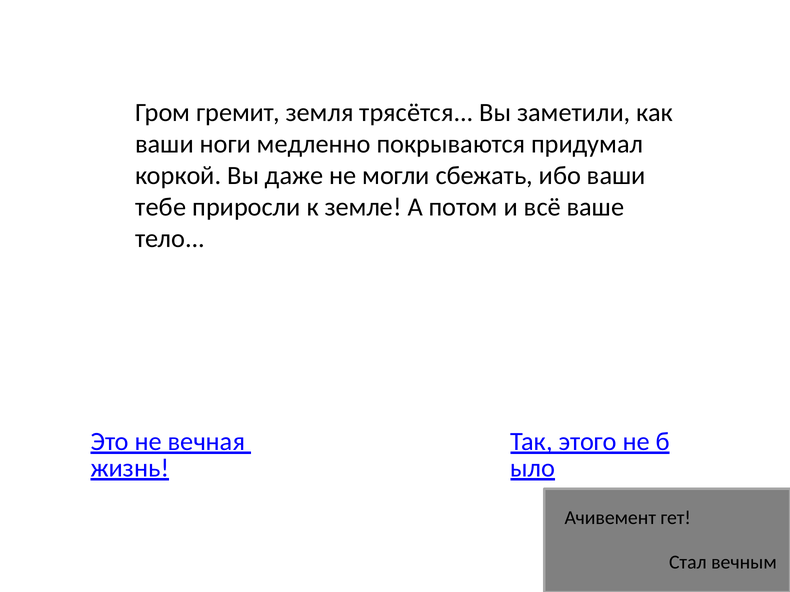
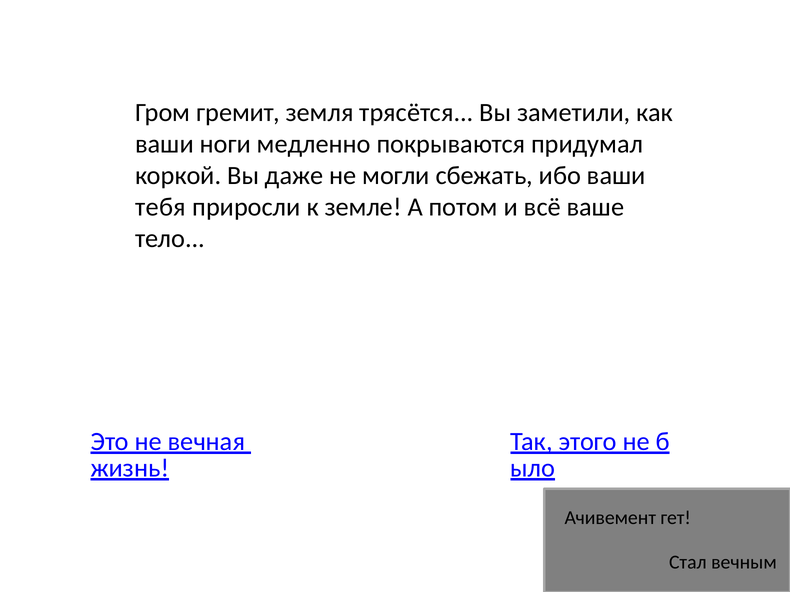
тебе: тебе -> тебя
